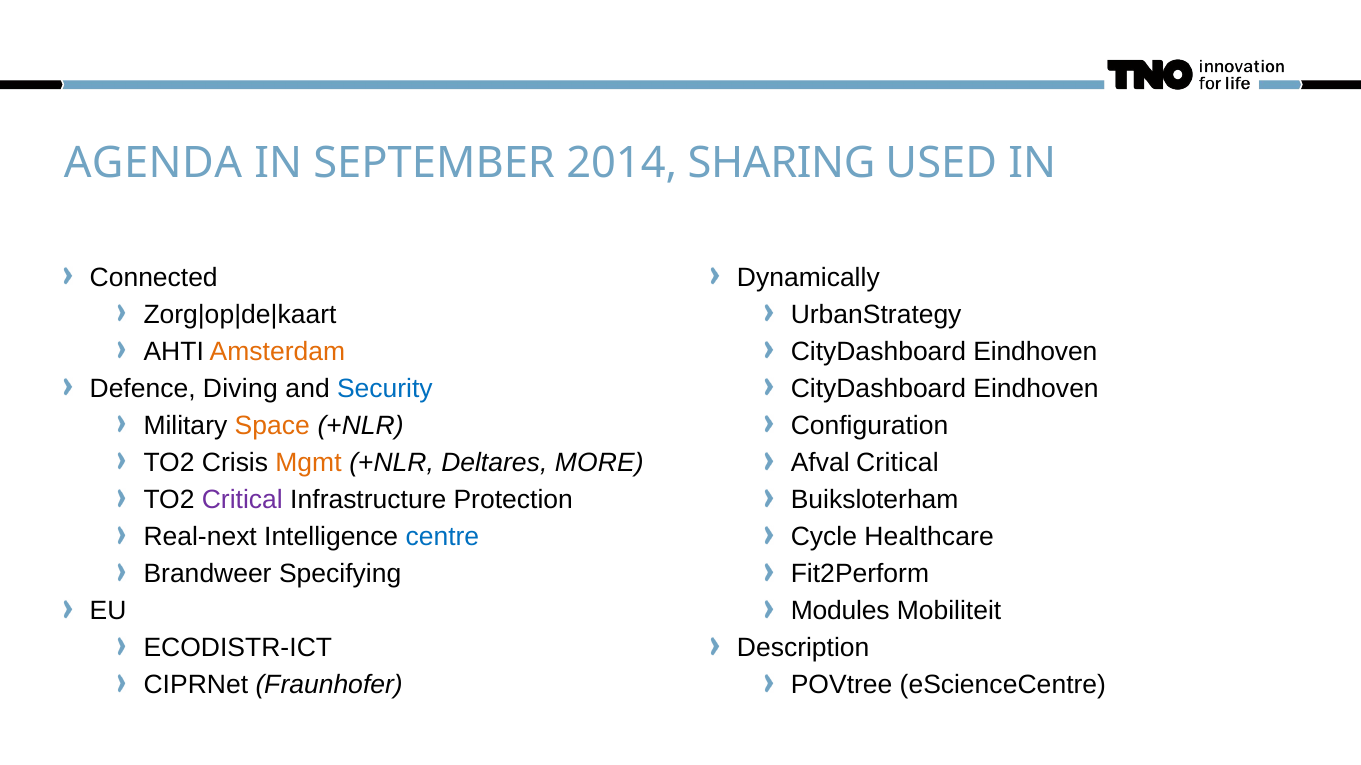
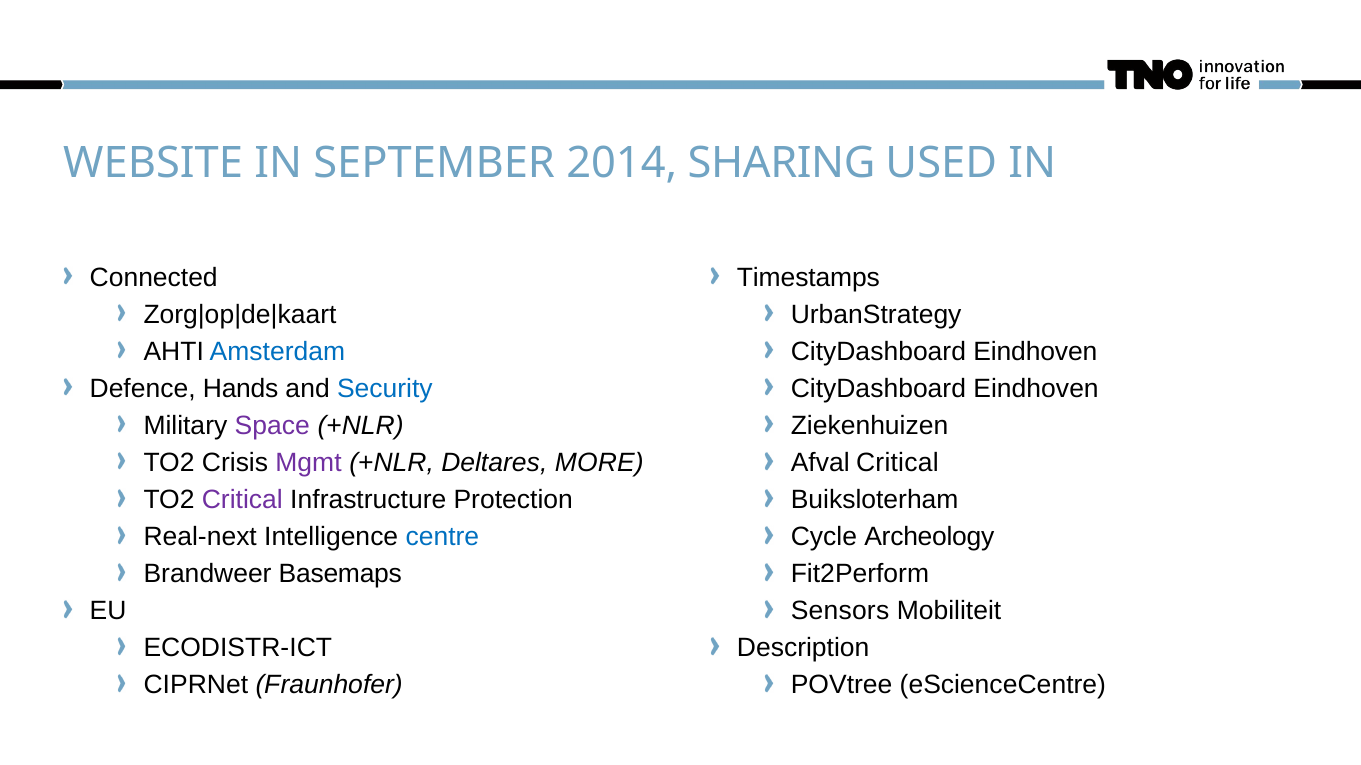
AGENDA: AGENDA -> WEBSITE
Dynamically: Dynamically -> Timestamps
Amsterdam colour: orange -> blue
Diving: Diving -> Hands
Space colour: orange -> purple
Configuration: Configuration -> Ziekenhuizen
Mgmt colour: orange -> purple
Healthcare: Healthcare -> Archeology
Specifying: Specifying -> Basemaps
Modules: Modules -> Sensors
